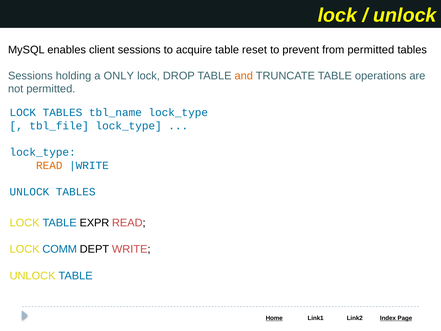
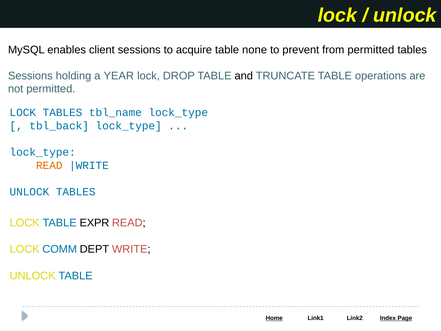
reset: reset -> none
ONLY: ONLY -> YEAR
and colour: orange -> black
tbl_file: tbl_file -> tbl_back
